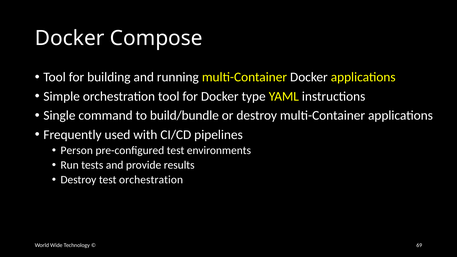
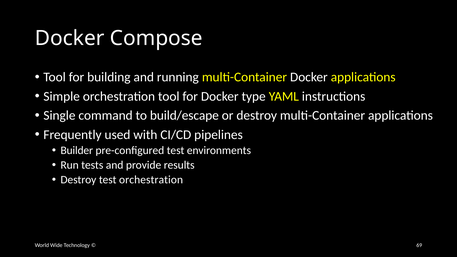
build/bundle: build/bundle -> build/escape
Person: Person -> Builder
